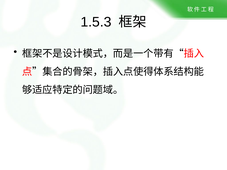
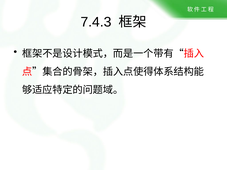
1.5.3: 1.5.3 -> 7.4.3
